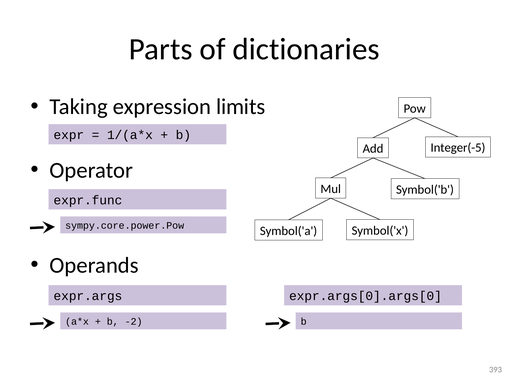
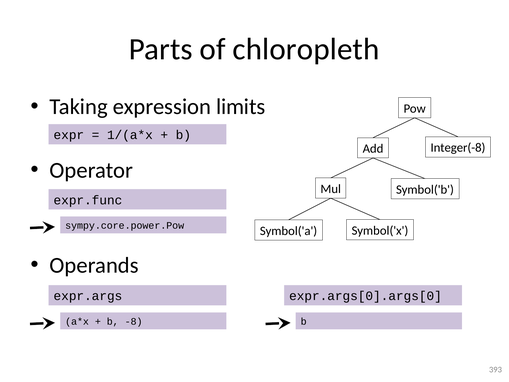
dictionaries: dictionaries -> chloropleth
Integer(-5: Integer(-5 -> Integer(-8
-2: -2 -> -8
